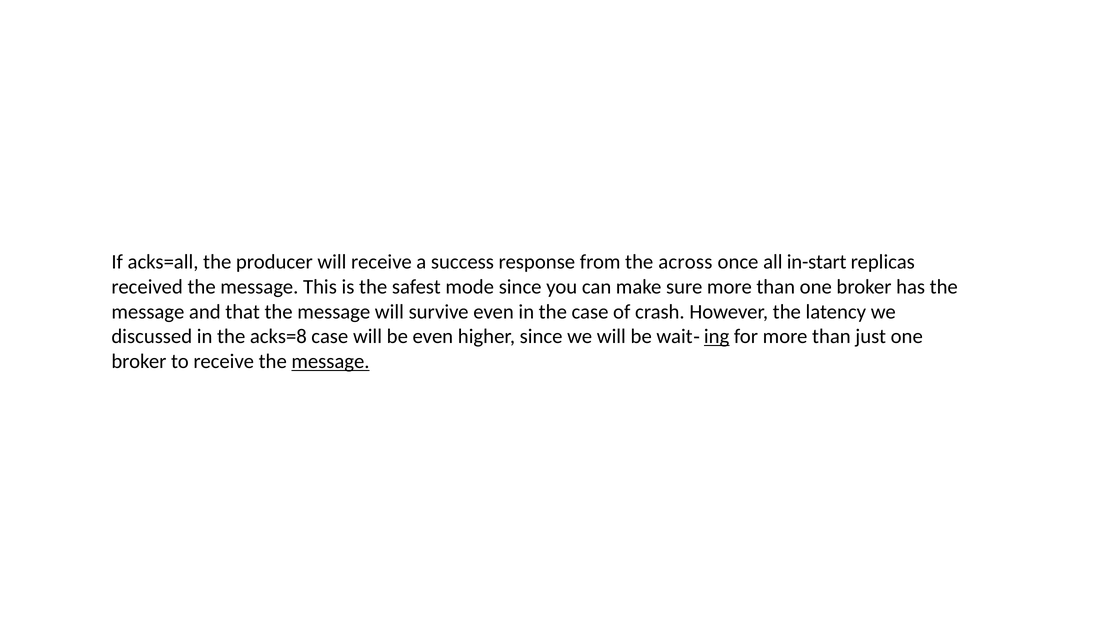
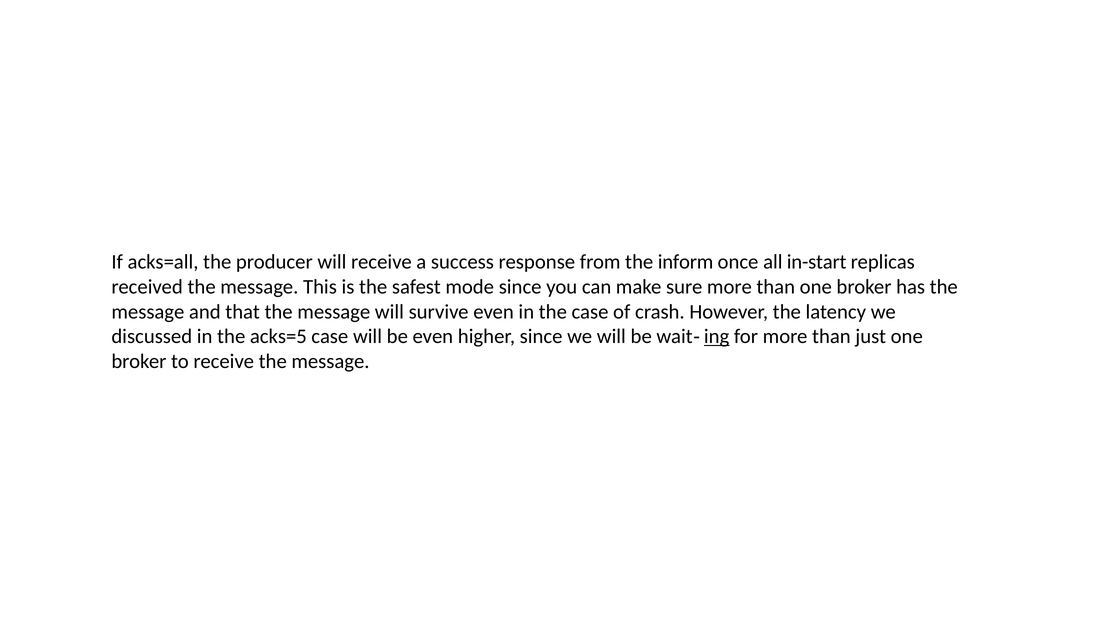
across: across -> inform
acks=8: acks=8 -> acks=5
message at (330, 362) underline: present -> none
